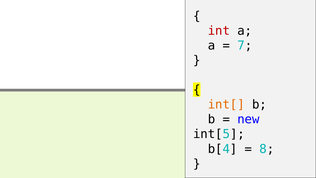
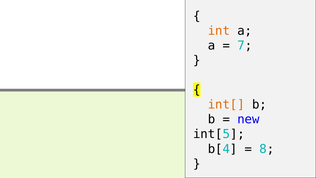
int colour: red -> orange
